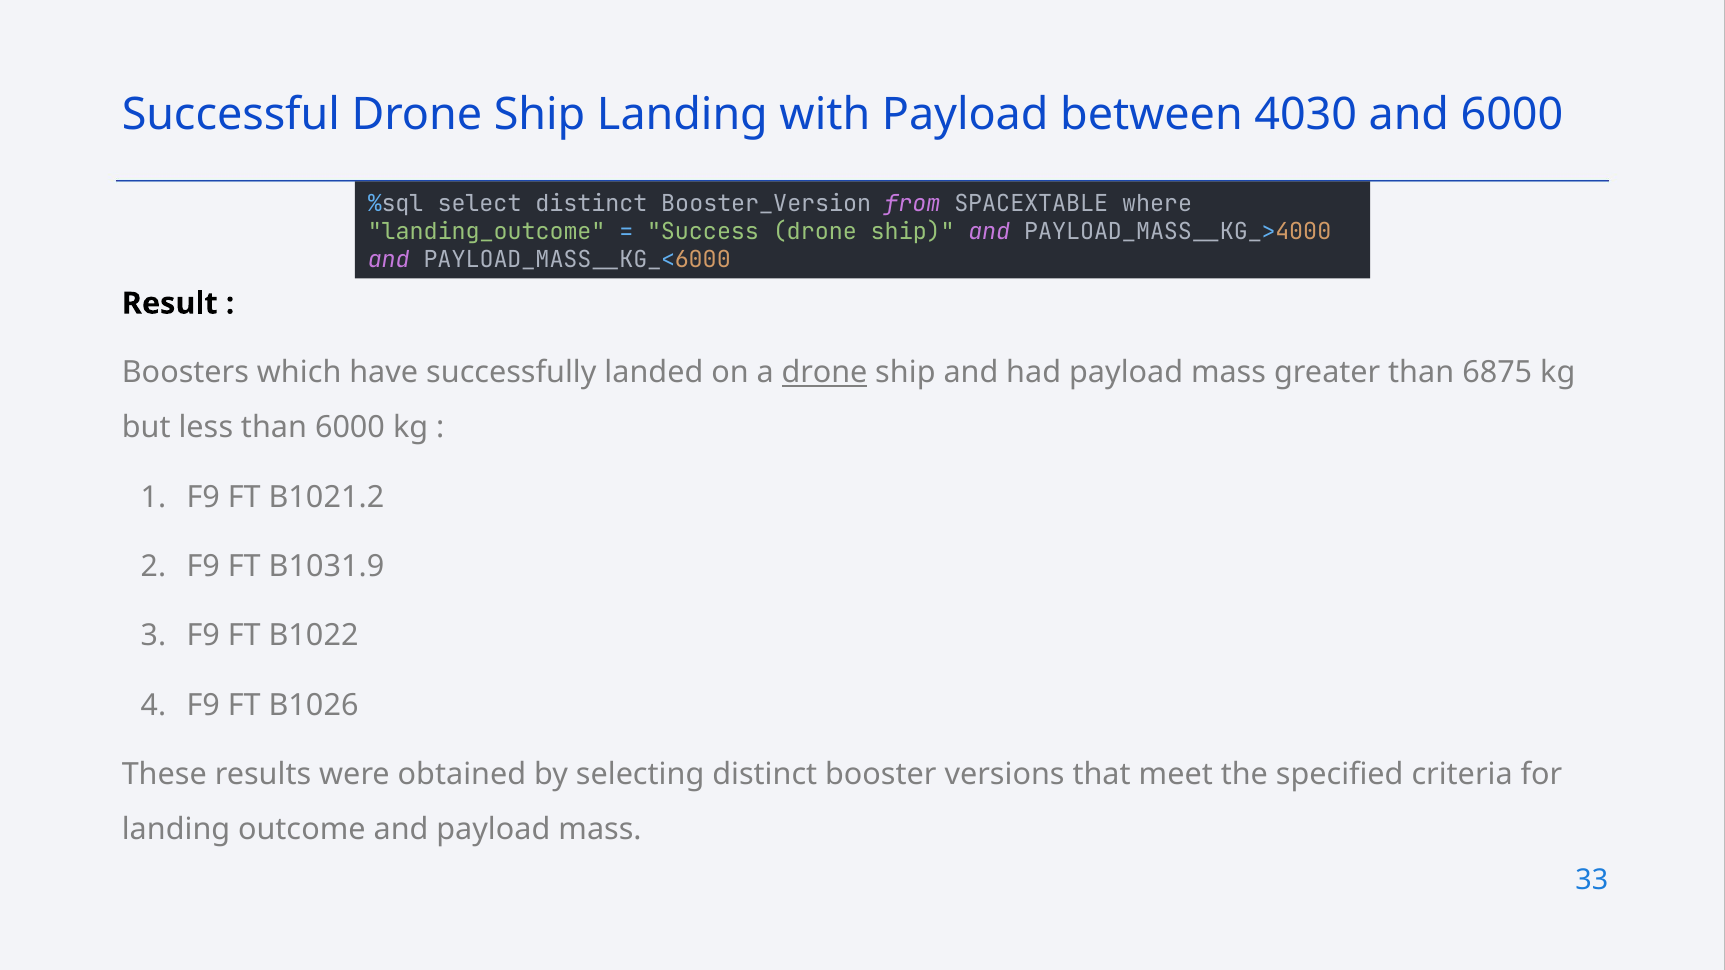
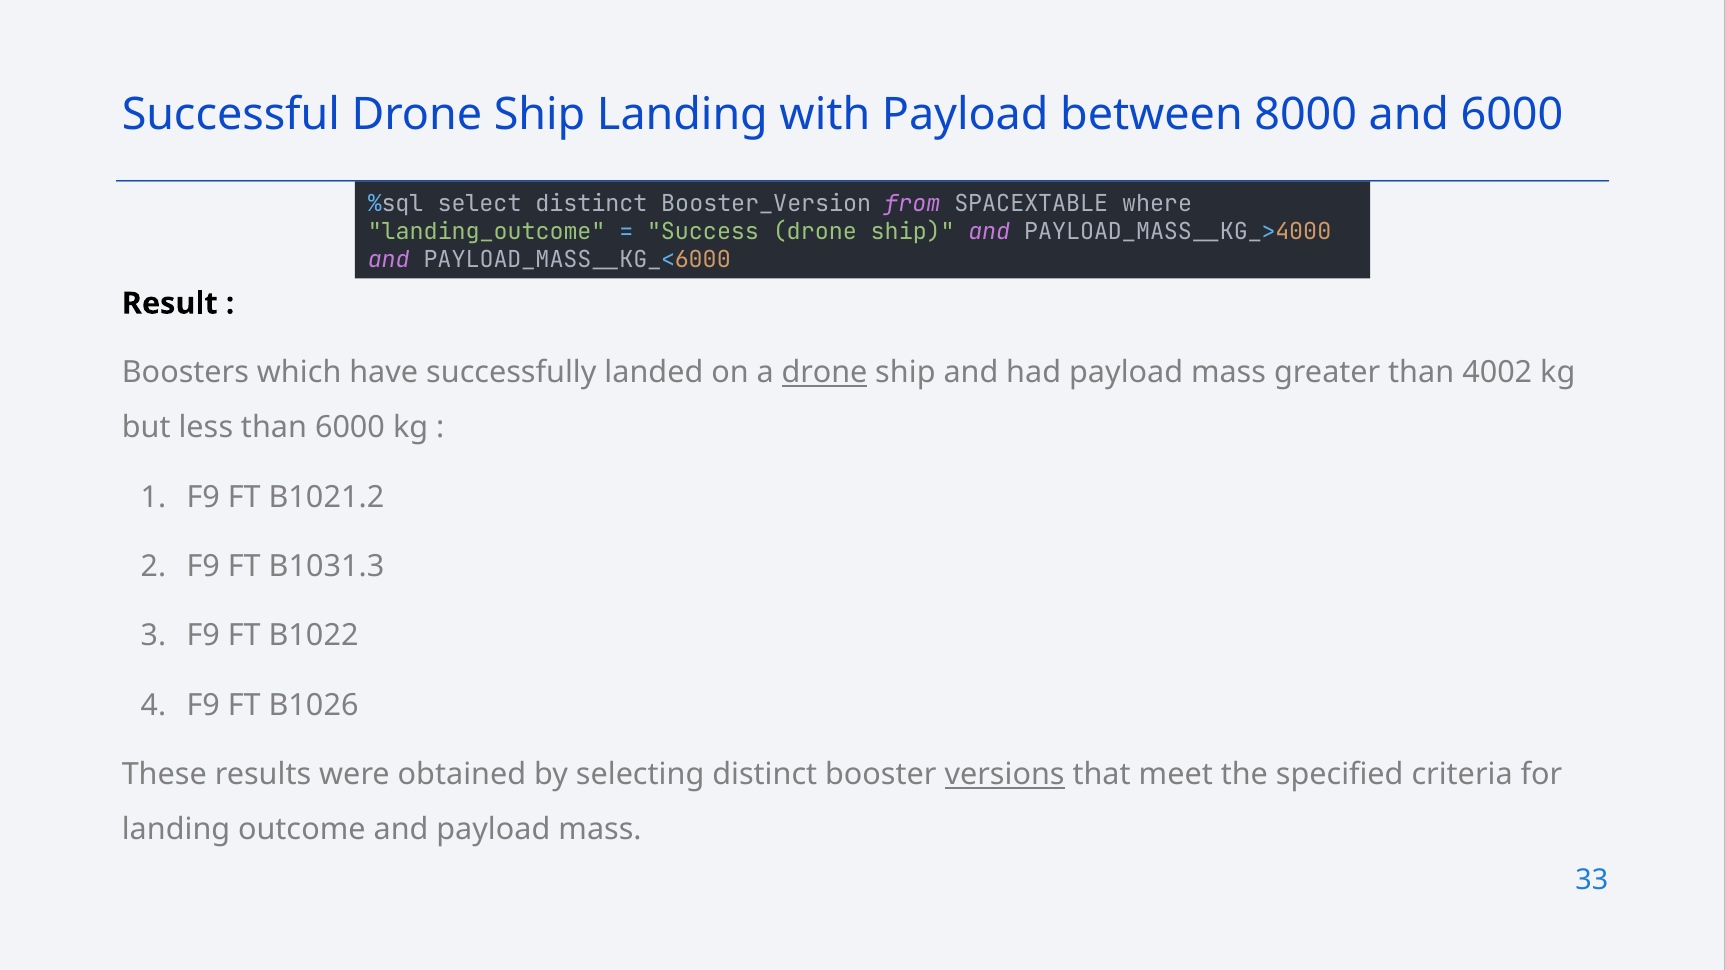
4030: 4030 -> 8000
6875: 6875 -> 4002
B1031.9: B1031.9 -> B1031.3
versions underline: none -> present
